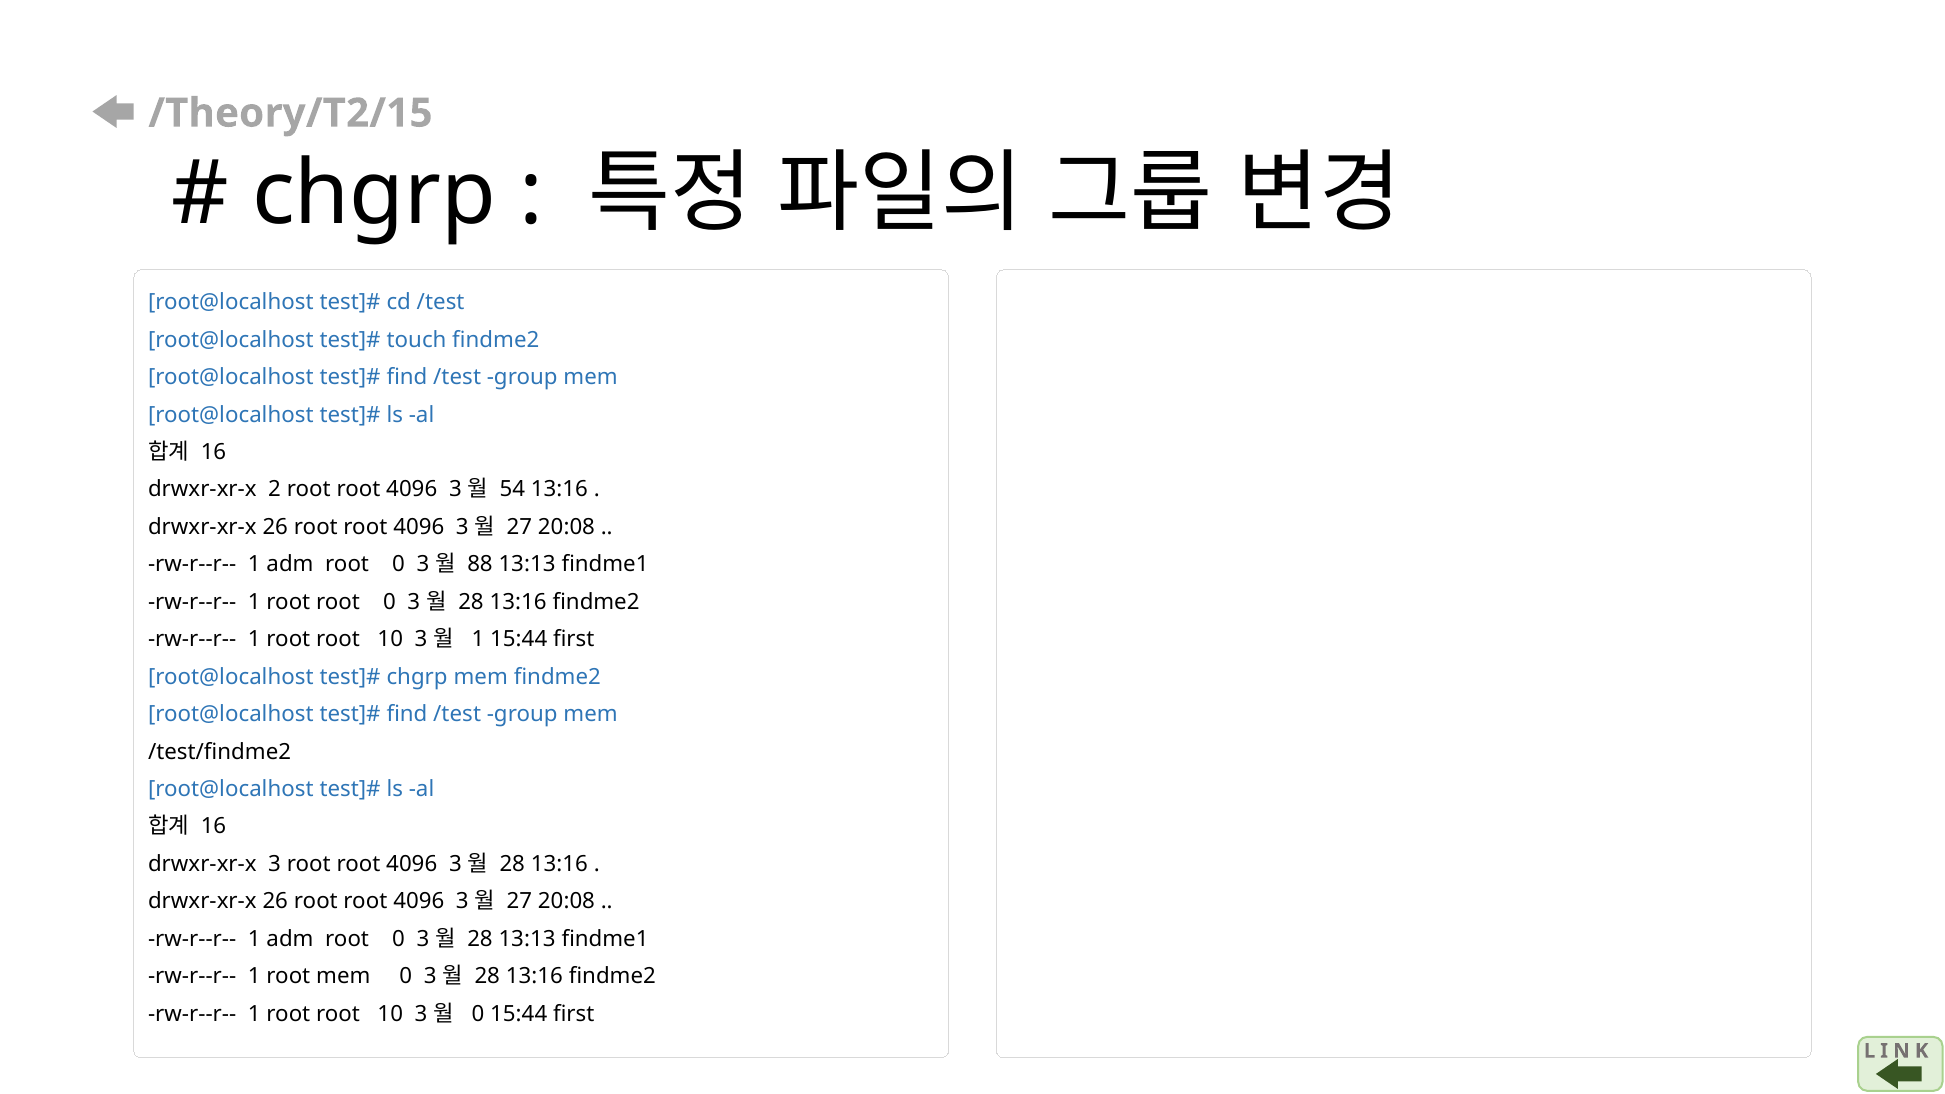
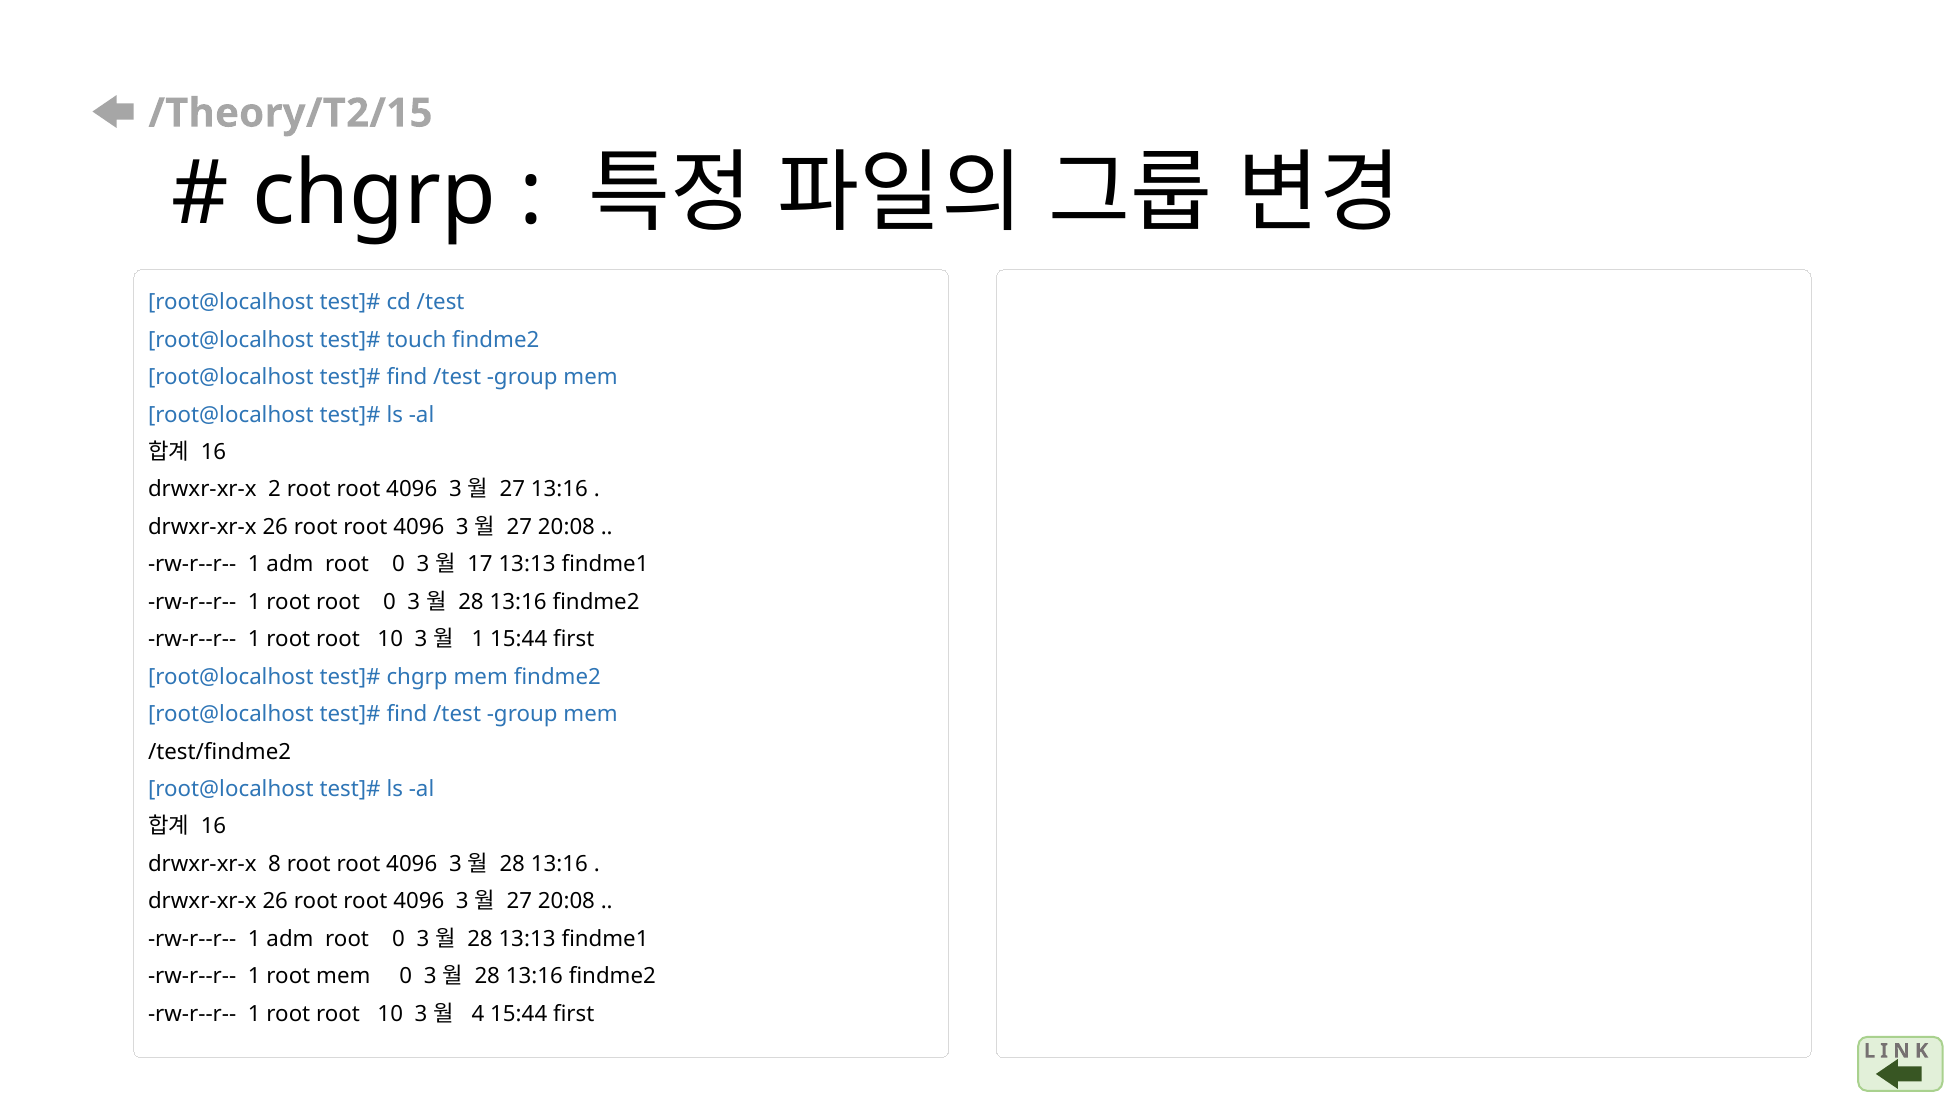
54 at (512, 490): 54 -> 27
88: 88 -> 17
drwxr-xr-x 3: 3 -> 8
0 at (478, 1014): 0 -> 4
